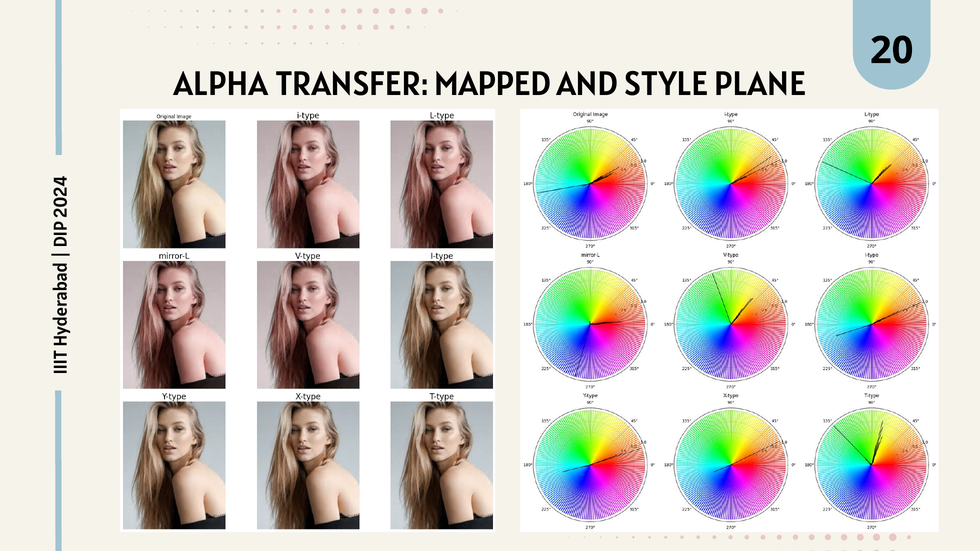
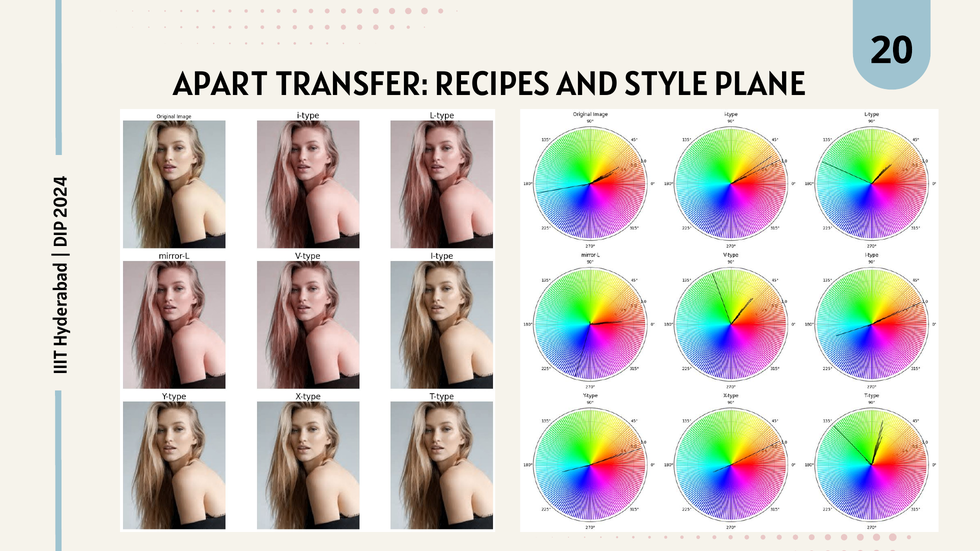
ALPHA: ALPHA -> APART
MAPPED: MAPPED -> RECIPES
